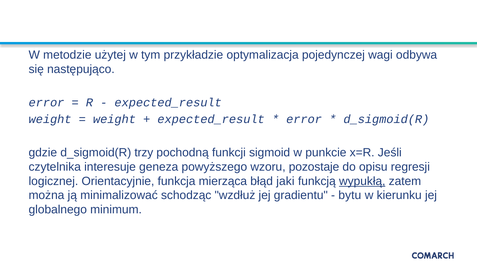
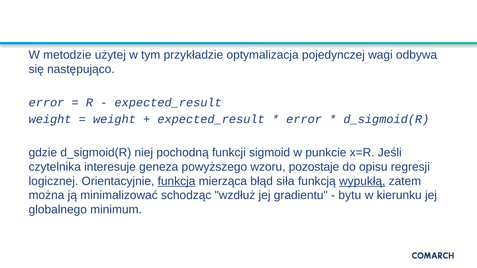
trzy: trzy -> niej
funkcja underline: none -> present
jaki: jaki -> siła
